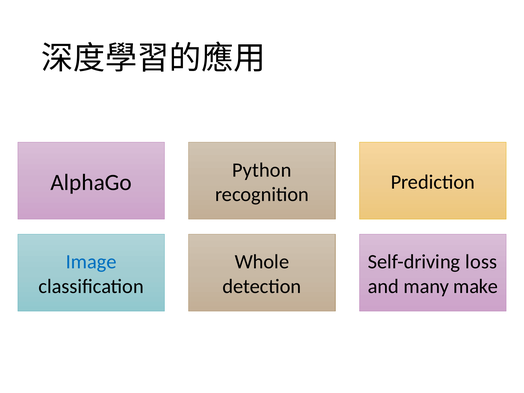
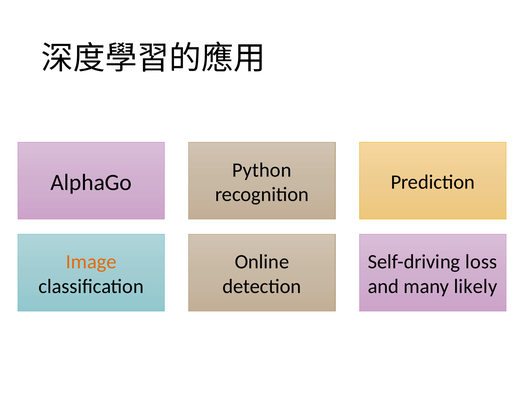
Image colour: blue -> orange
Whole: Whole -> Online
make: make -> likely
